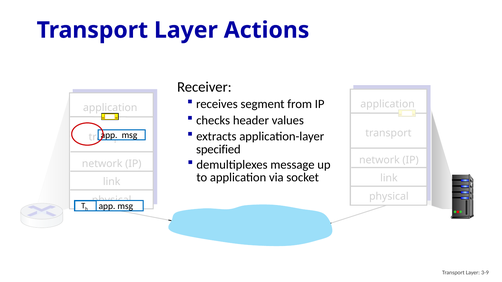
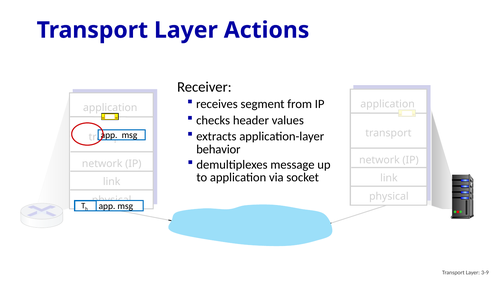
specified: specified -> behavior
